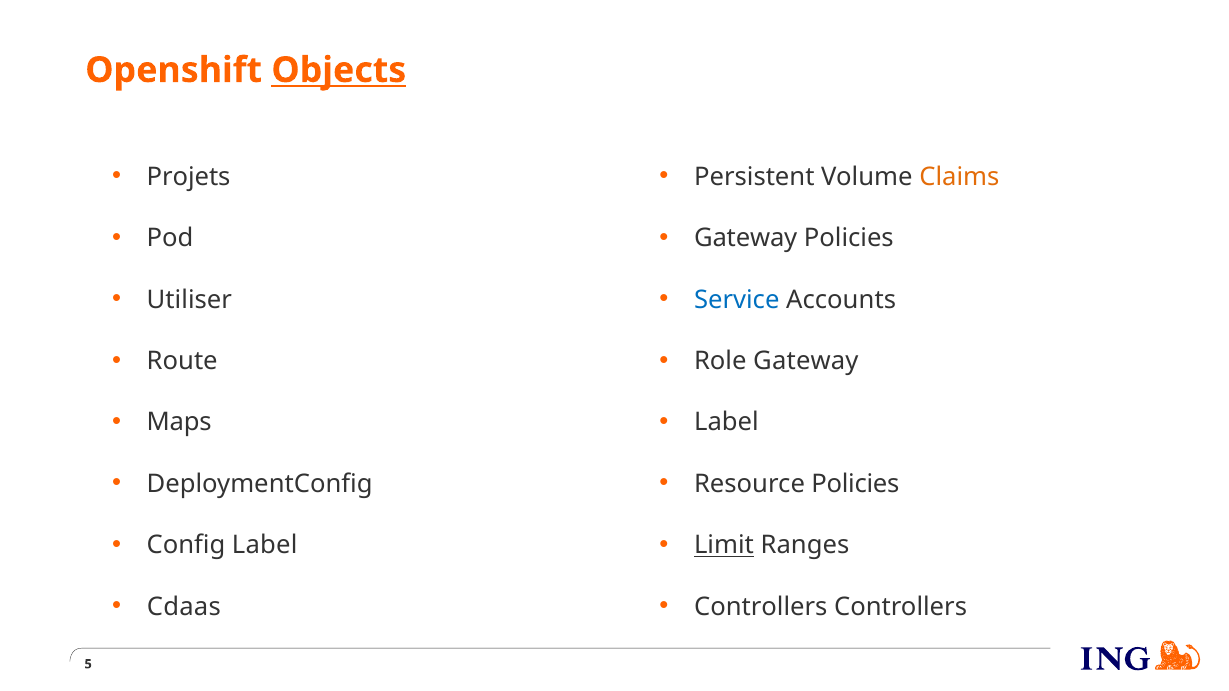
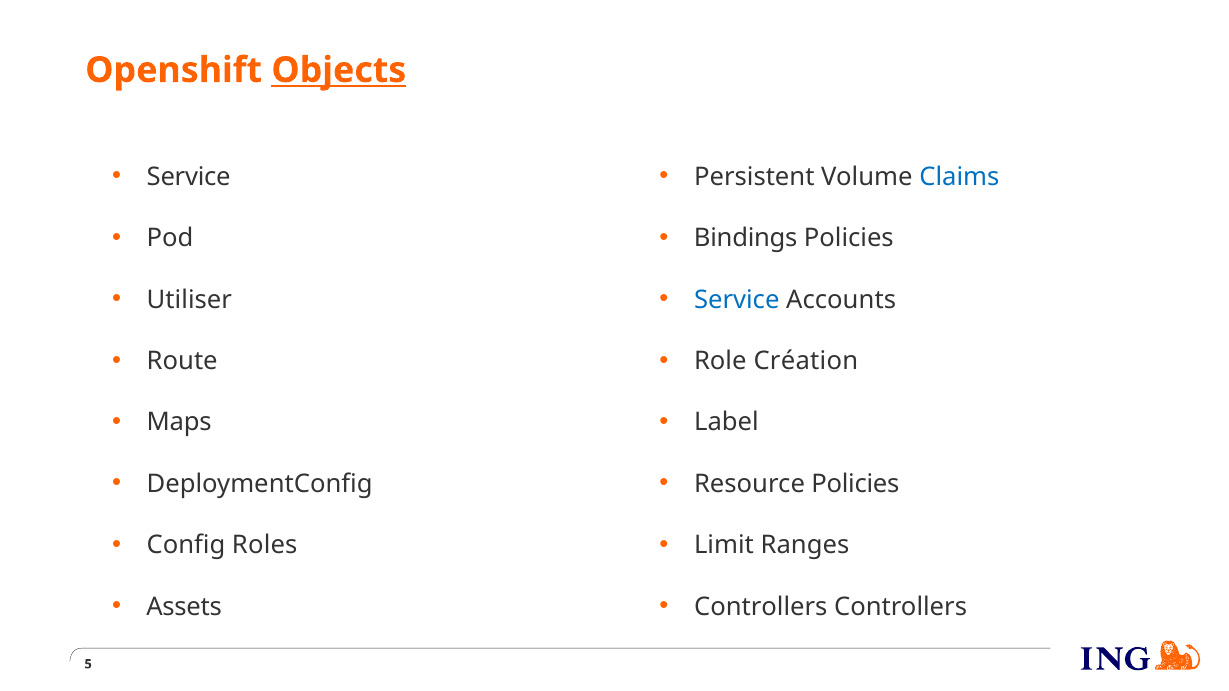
Projets at (189, 177): Projets -> Service
Claims colour: orange -> blue
Gateway at (746, 238): Gateway -> Bindings
Role Gateway: Gateway -> Création
Config Label: Label -> Roles
Limit underline: present -> none
Cdaas: Cdaas -> Assets
